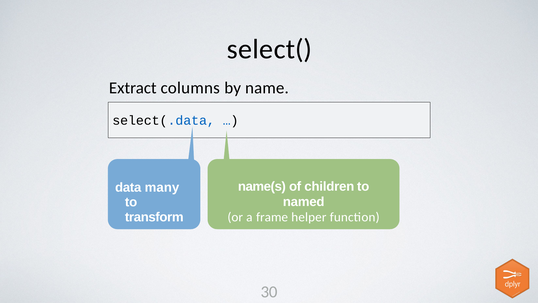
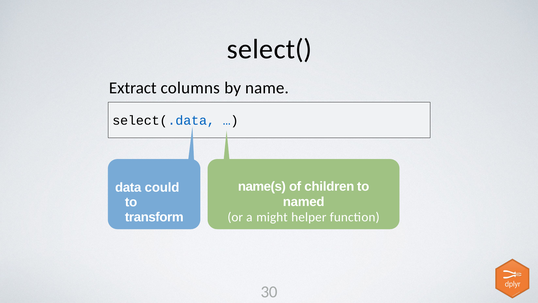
many: many -> could
frame: frame -> might
